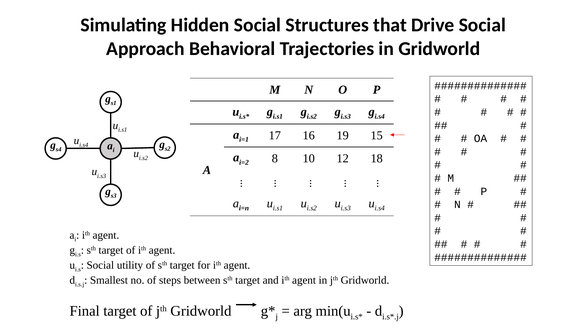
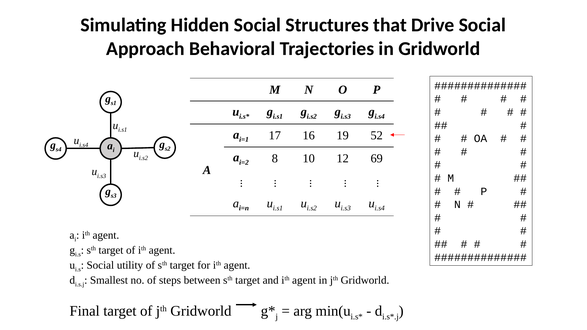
15: 15 -> 52
18: 18 -> 69
